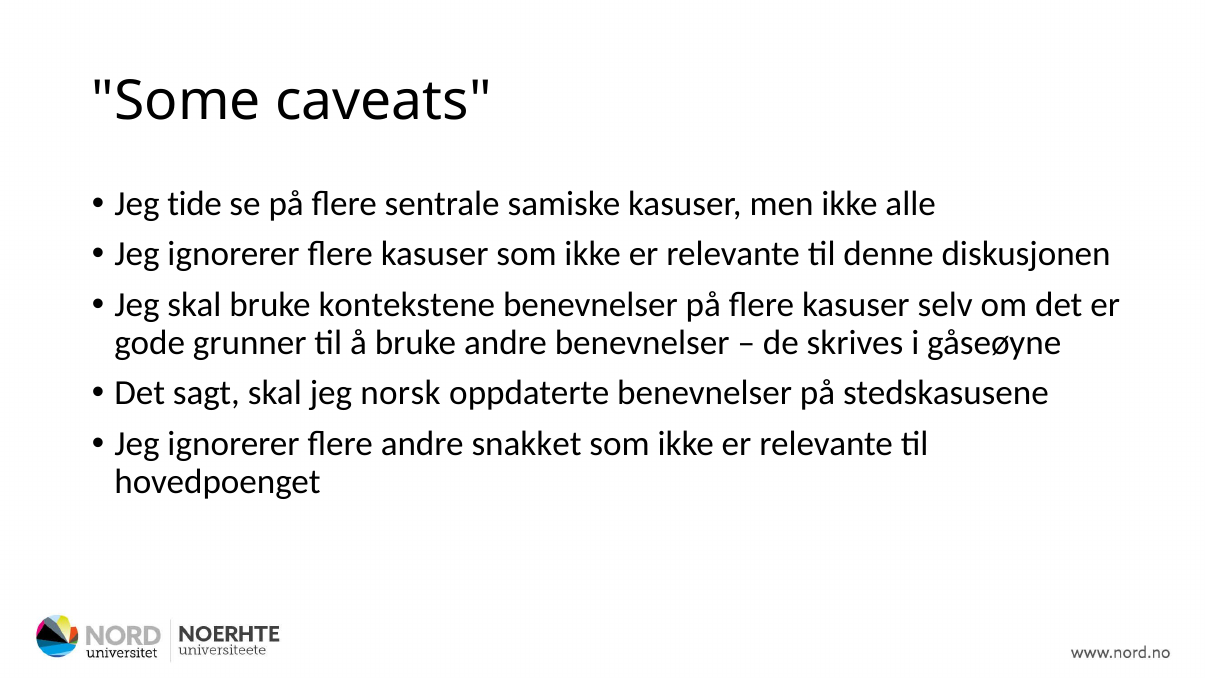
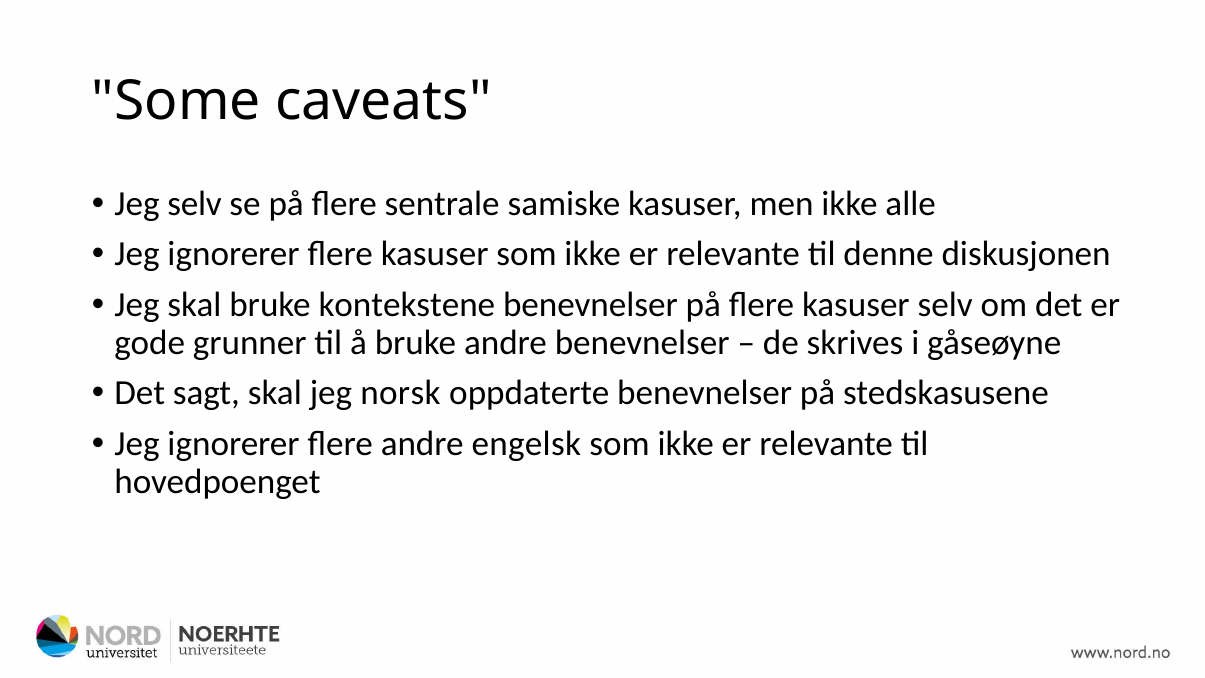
Jeg tide: tide -> selv
snakket: snakket -> engelsk
